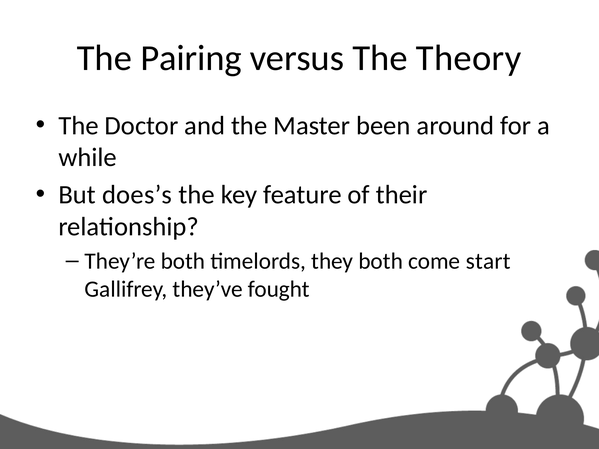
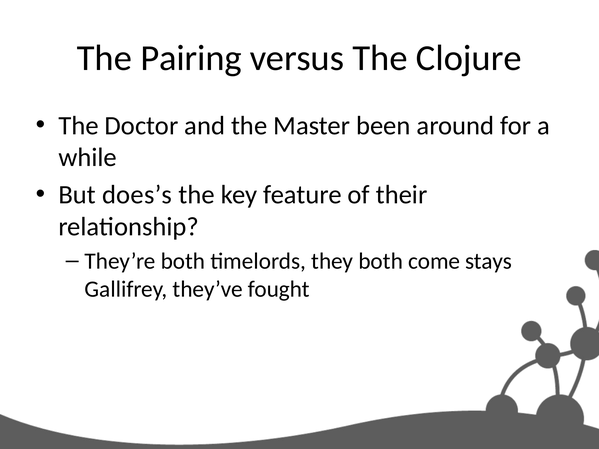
Theory: Theory -> Clojure
start: start -> stays
